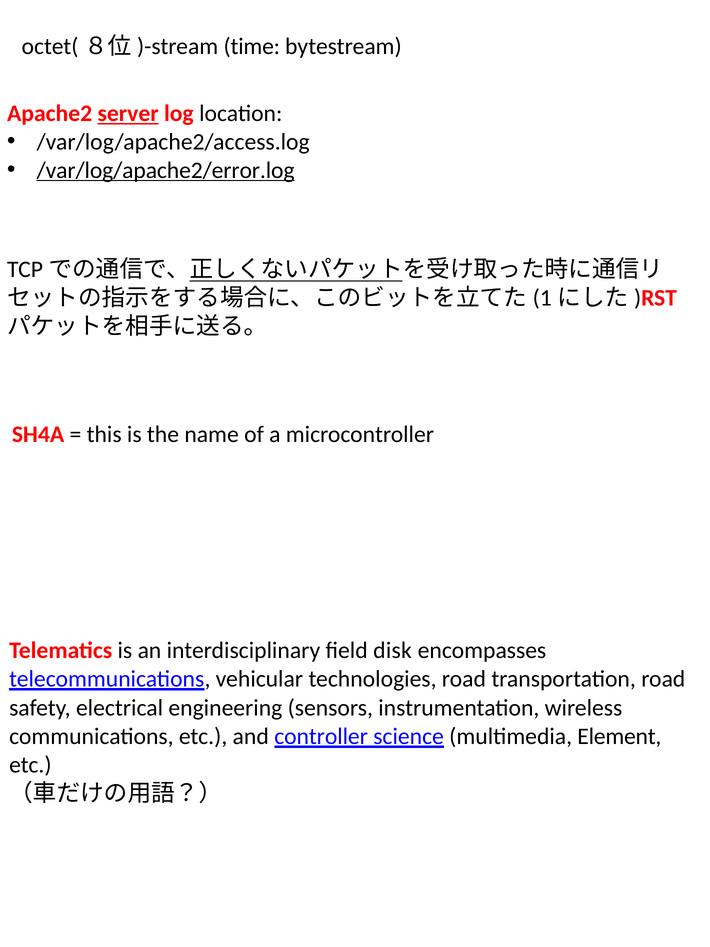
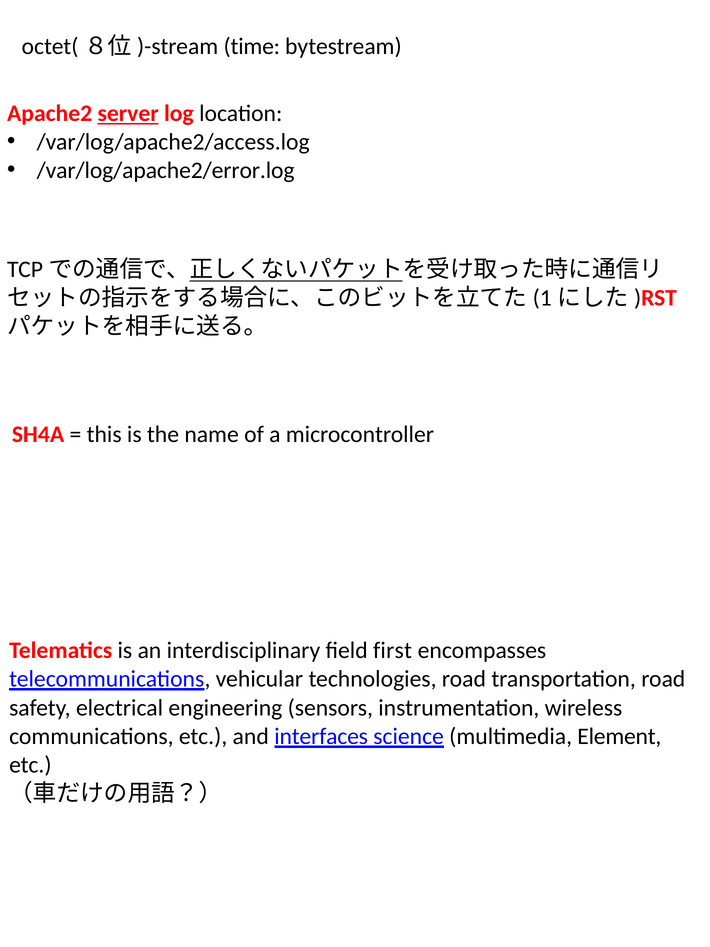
/var/log/apache2/error.log underline: present -> none
disk: disk -> first
controller: controller -> interfaces
